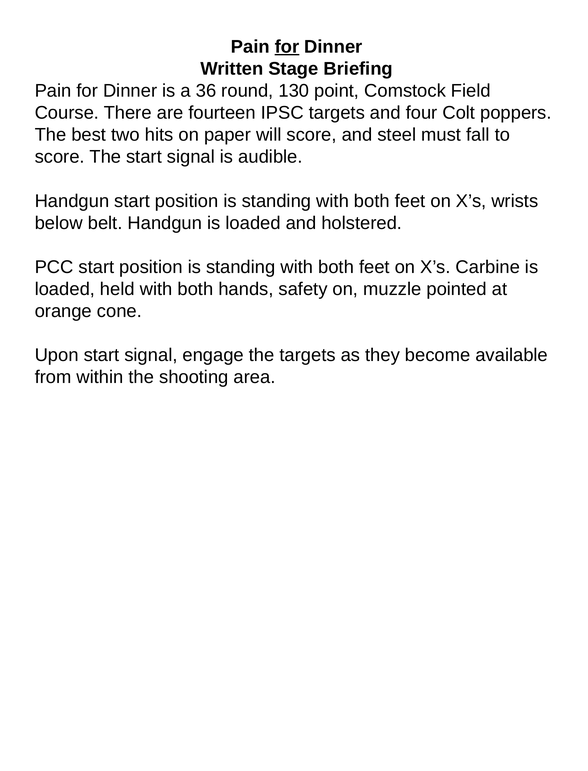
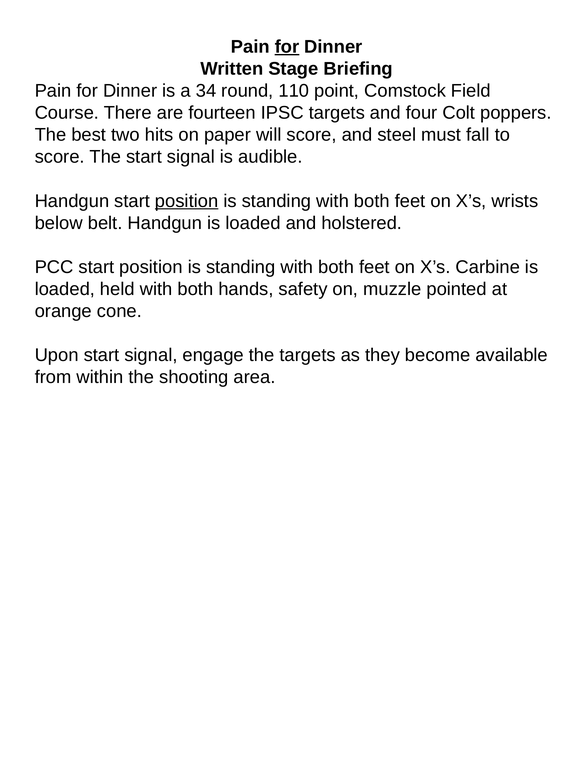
36: 36 -> 34
130: 130 -> 110
position at (187, 201) underline: none -> present
